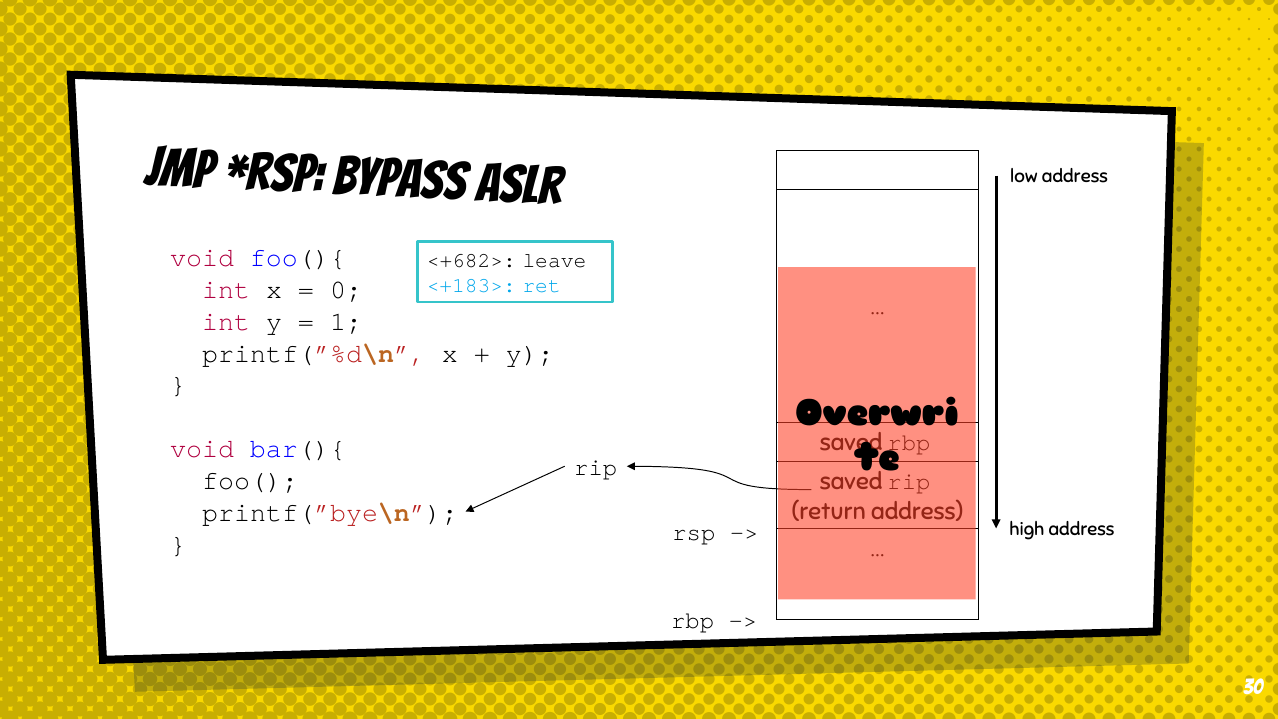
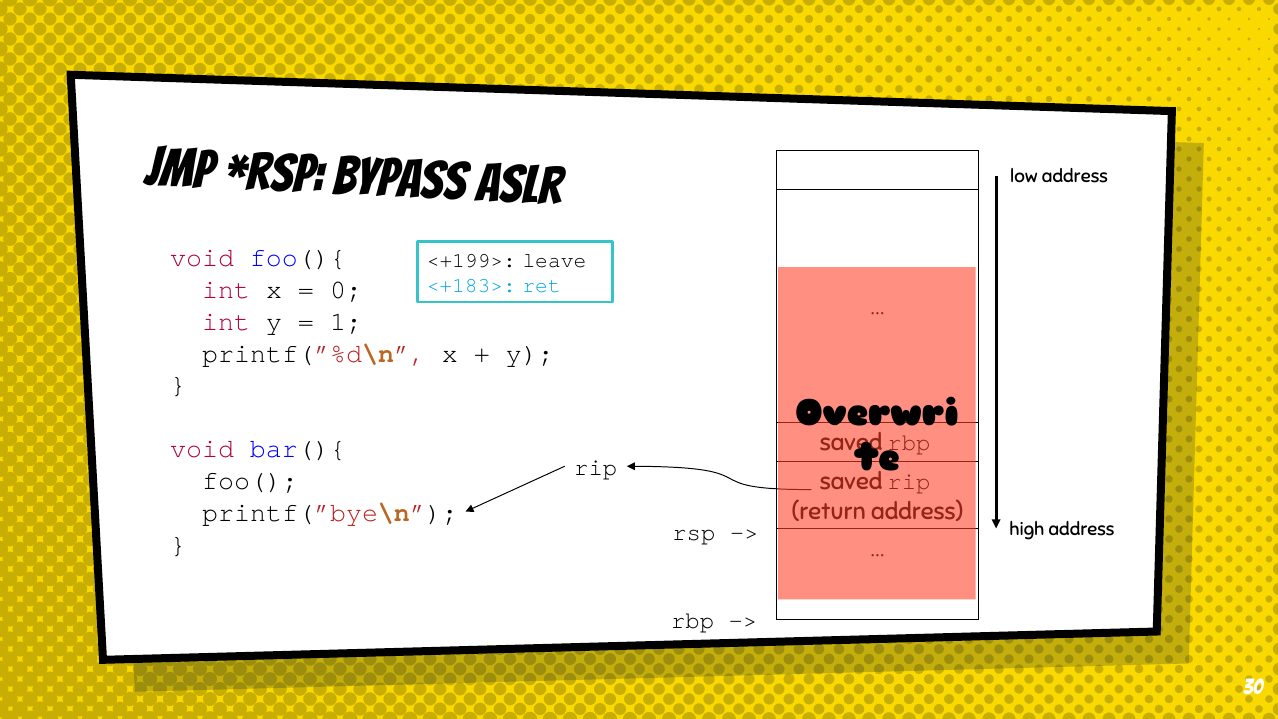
<+682>: <+682> -> <+199>
